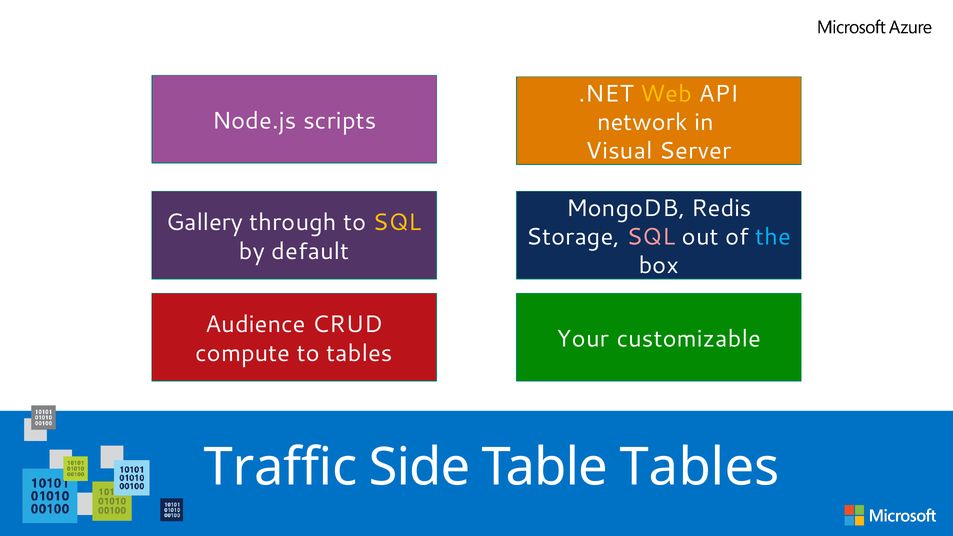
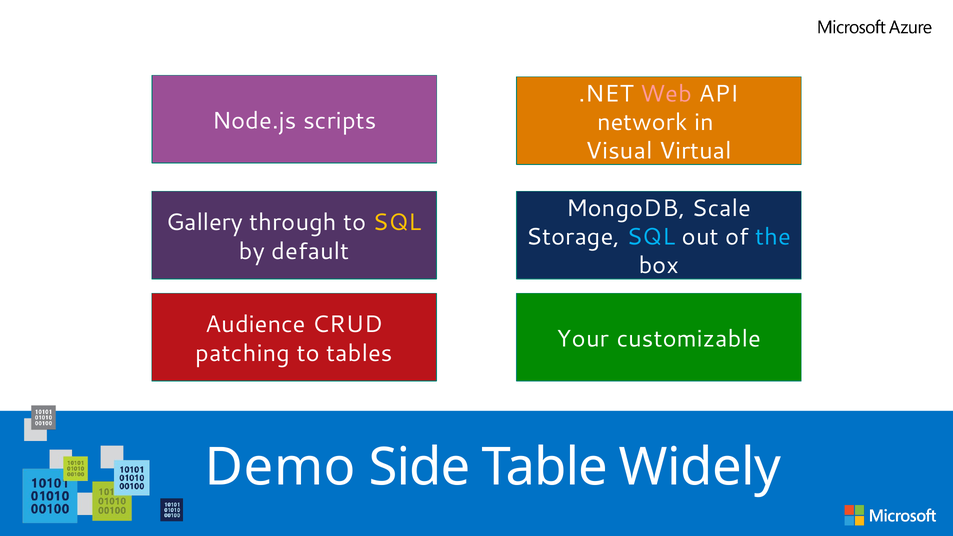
Web colour: yellow -> pink
Server: Server -> Virtual
Redis: Redis -> Scale
SQL at (651, 237) colour: pink -> light blue
compute: compute -> patching
Traffic: Traffic -> Demo
Table Tables: Tables -> Widely
